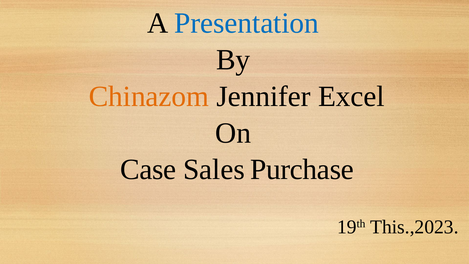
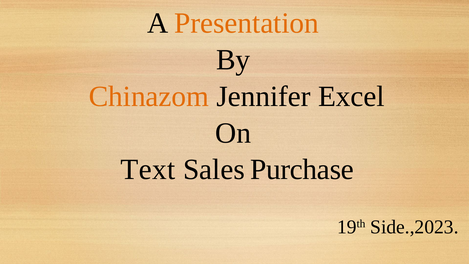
Presentation colour: blue -> orange
Case: Case -> Text
This.,2023: This.,2023 -> Side.,2023
